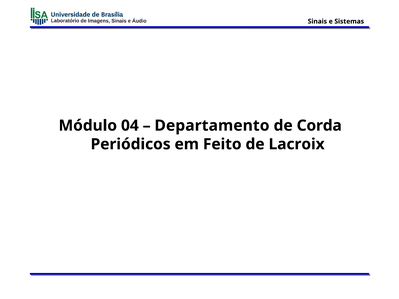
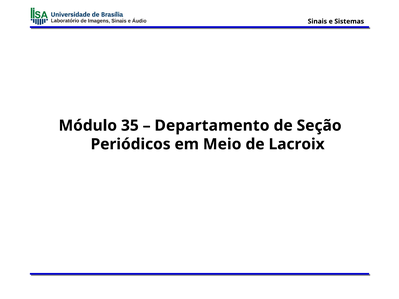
04: 04 -> 35
Corda: Corda -> Seção
Feito: Feito -> Meio
